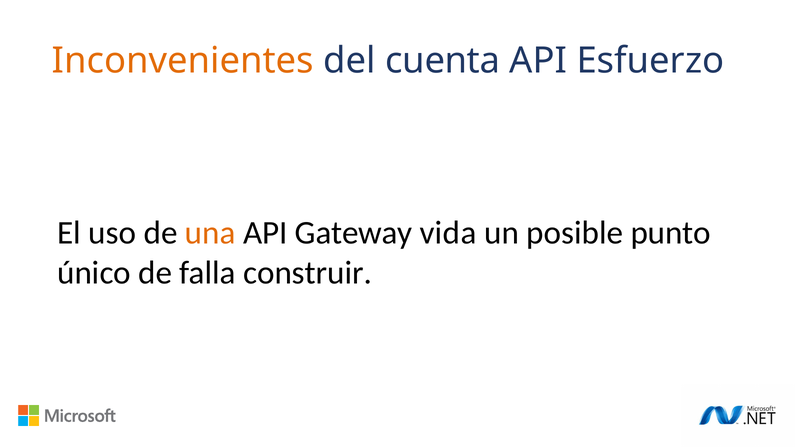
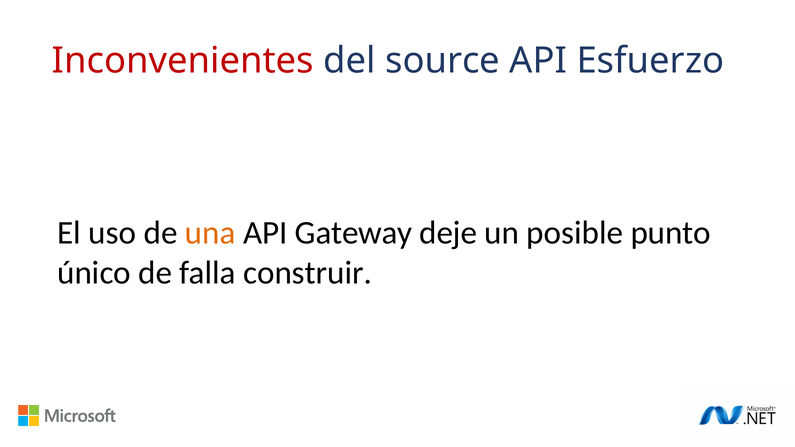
Inconvenientes colour: orange -> red
cuenta: cuenta -> source
vida: vida -> deje
